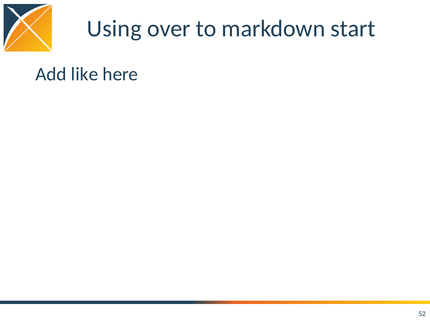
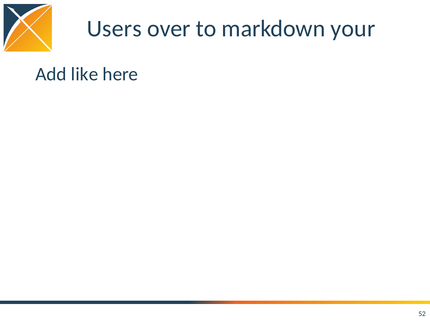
Using: Using -> Users
start: start -> your
